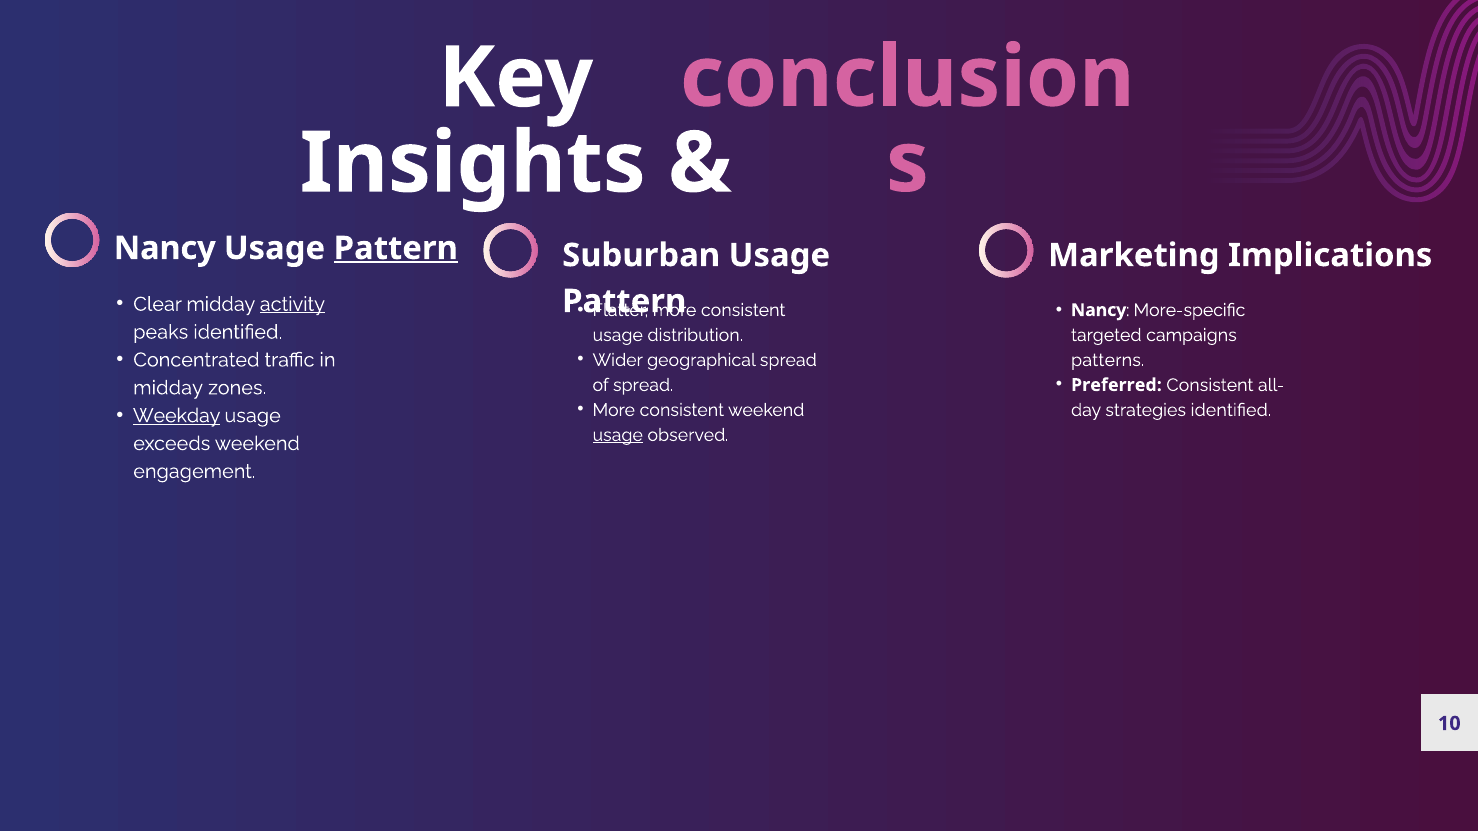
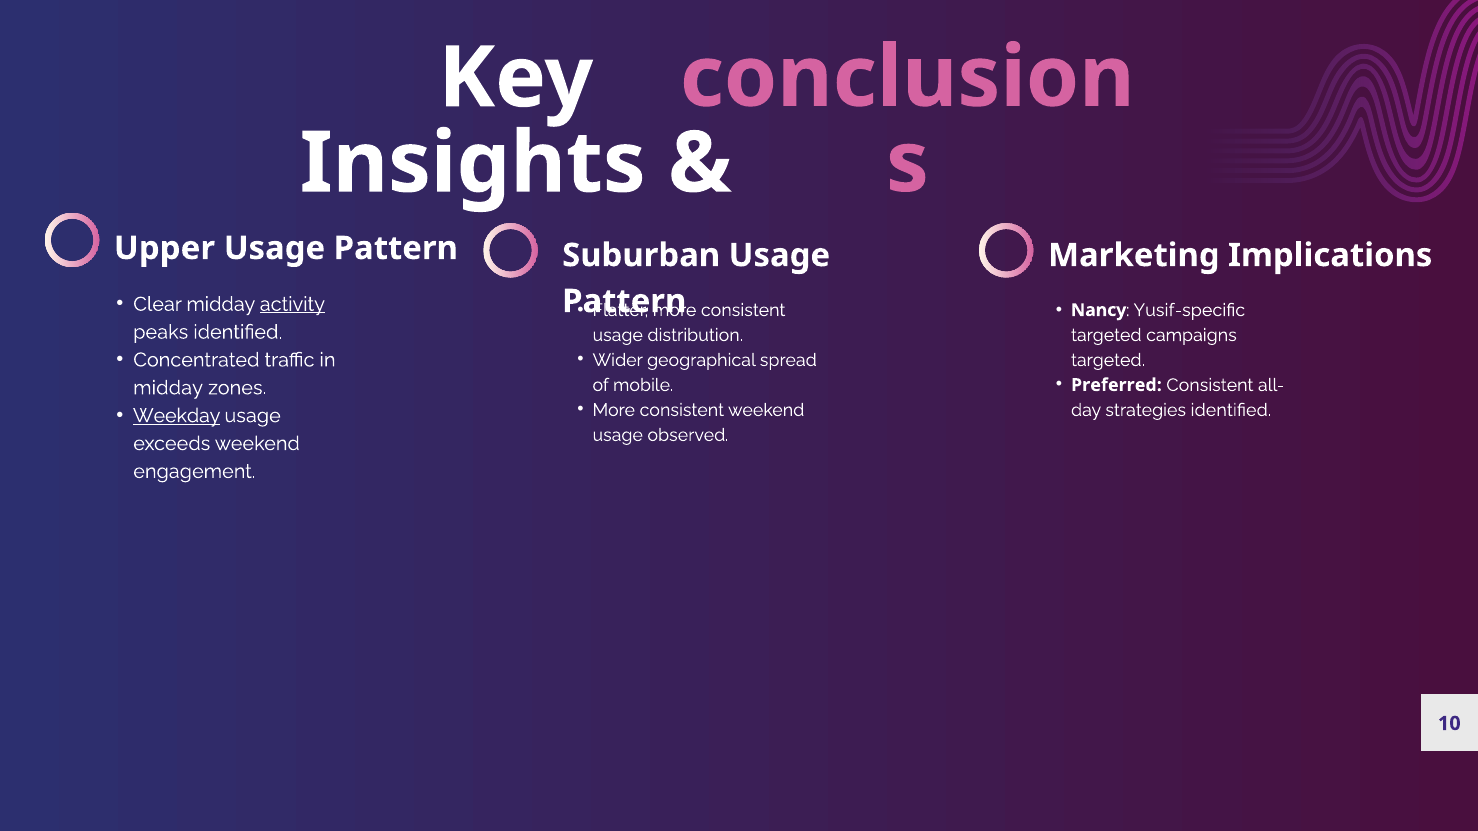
Nancy at (165, 248): Nancy -> Upper
Pattern at (396, 248) underline: present -> none
More-speciﬁc: More-speciﬁc -> Yusif-speciﬁc
patterns at (1108, 360): patterns -> targeted
of spread: spread -> mobile
usage at (618, 435) underline: present -> none
